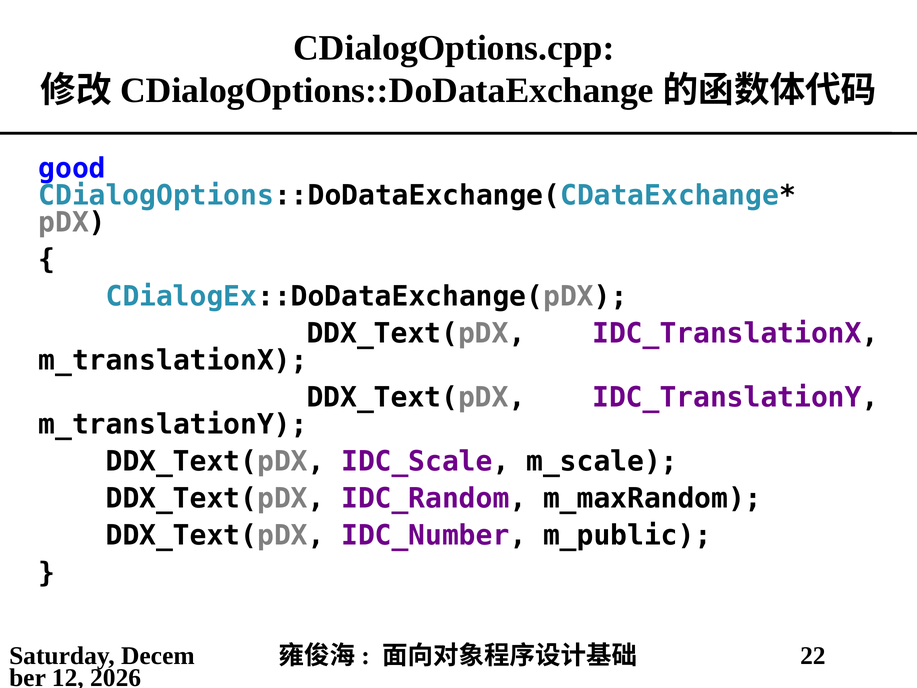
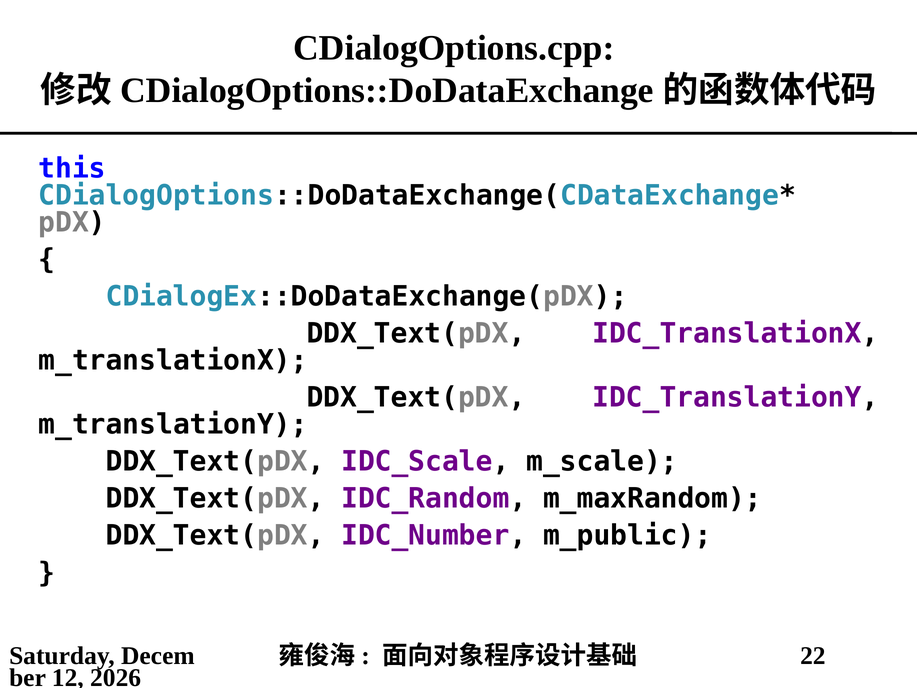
good: good -> this
